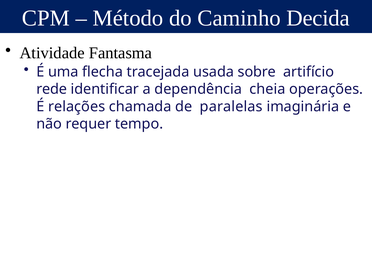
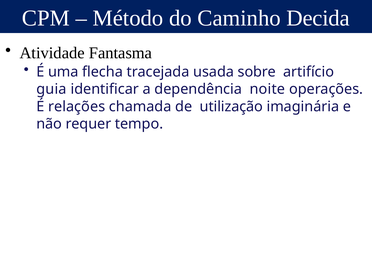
rede: rede -> guia
cheia: cheia -> noite
paralelas: paralelas -> utilização
